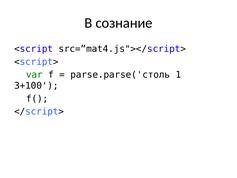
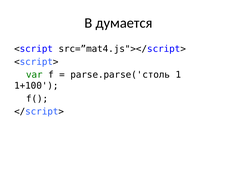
сознание: сознание -> думается
3+100: 3+100 -> 1+100
